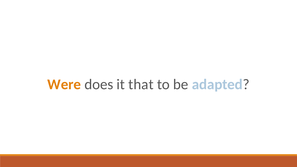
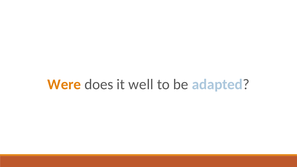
that: that -> well
